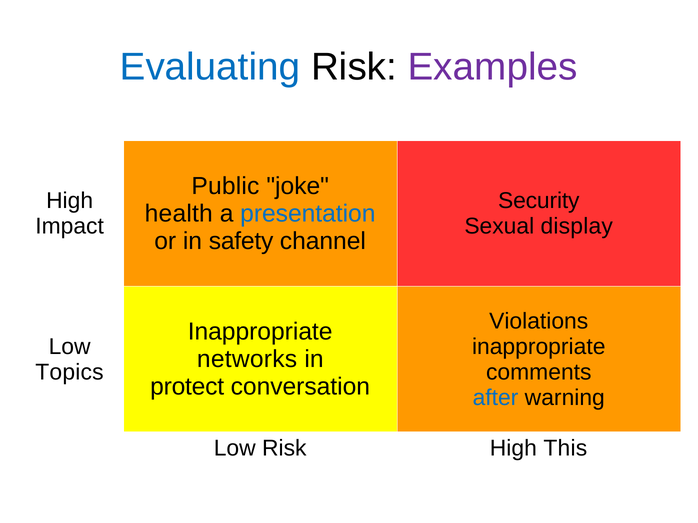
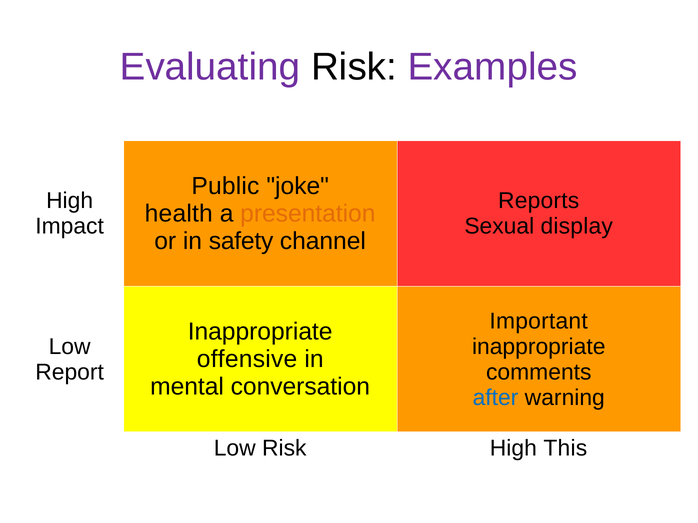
Evaluating colour: blue -> purple
Security: Security -> Reports
presentation colour: blue -> orange
Violations: Violations -> Important
networks: networks -> offensive
Topics: Topics -> Report
protect: protect -> mental
